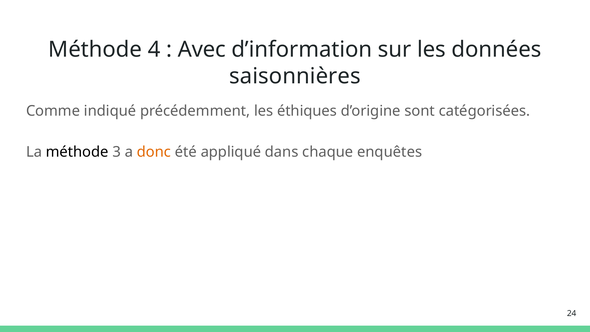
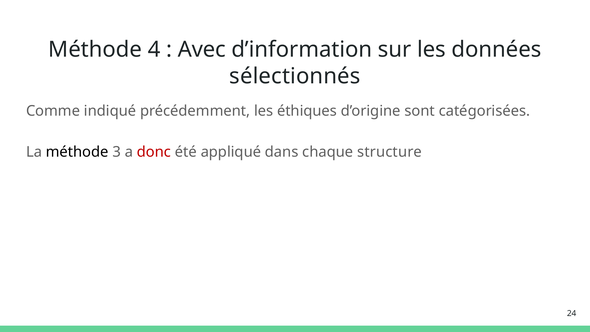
saisonnières: saisonnières -> sélectionnés
donc colour: orange -> red
enquêtes: enquêtes -> structure
